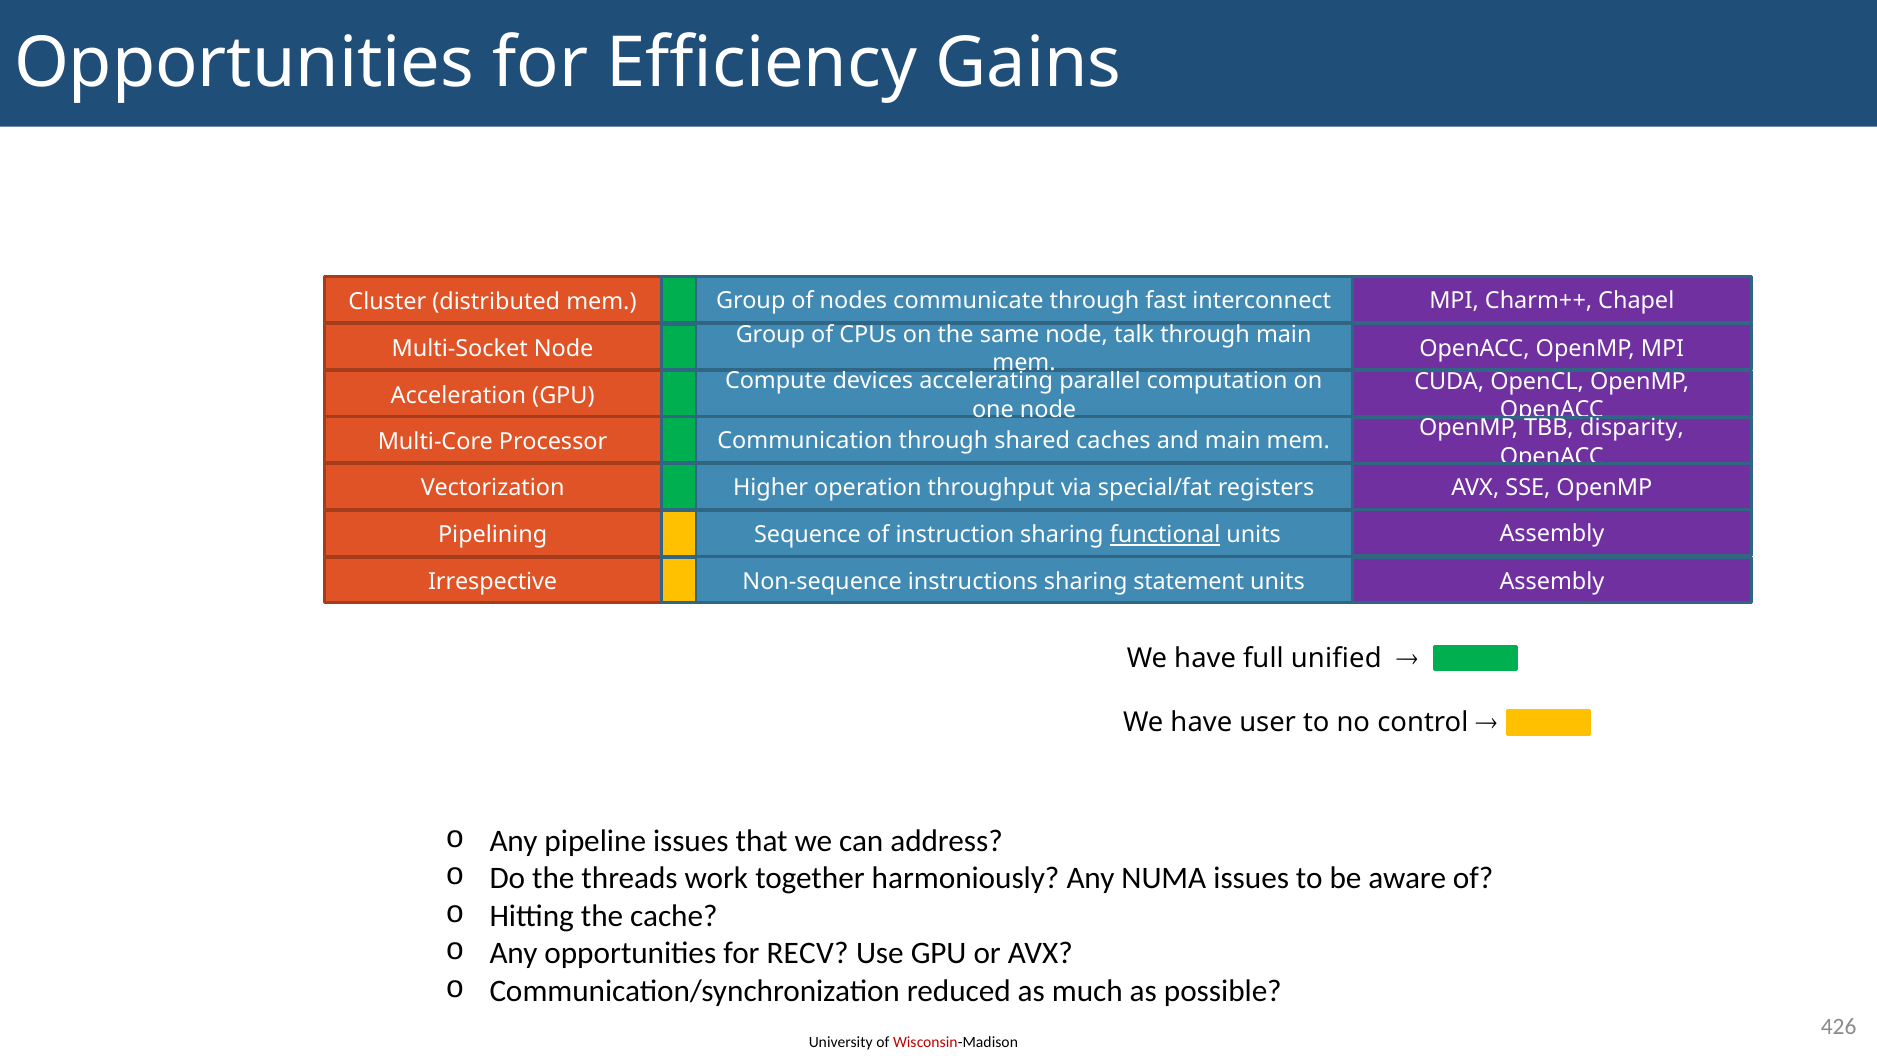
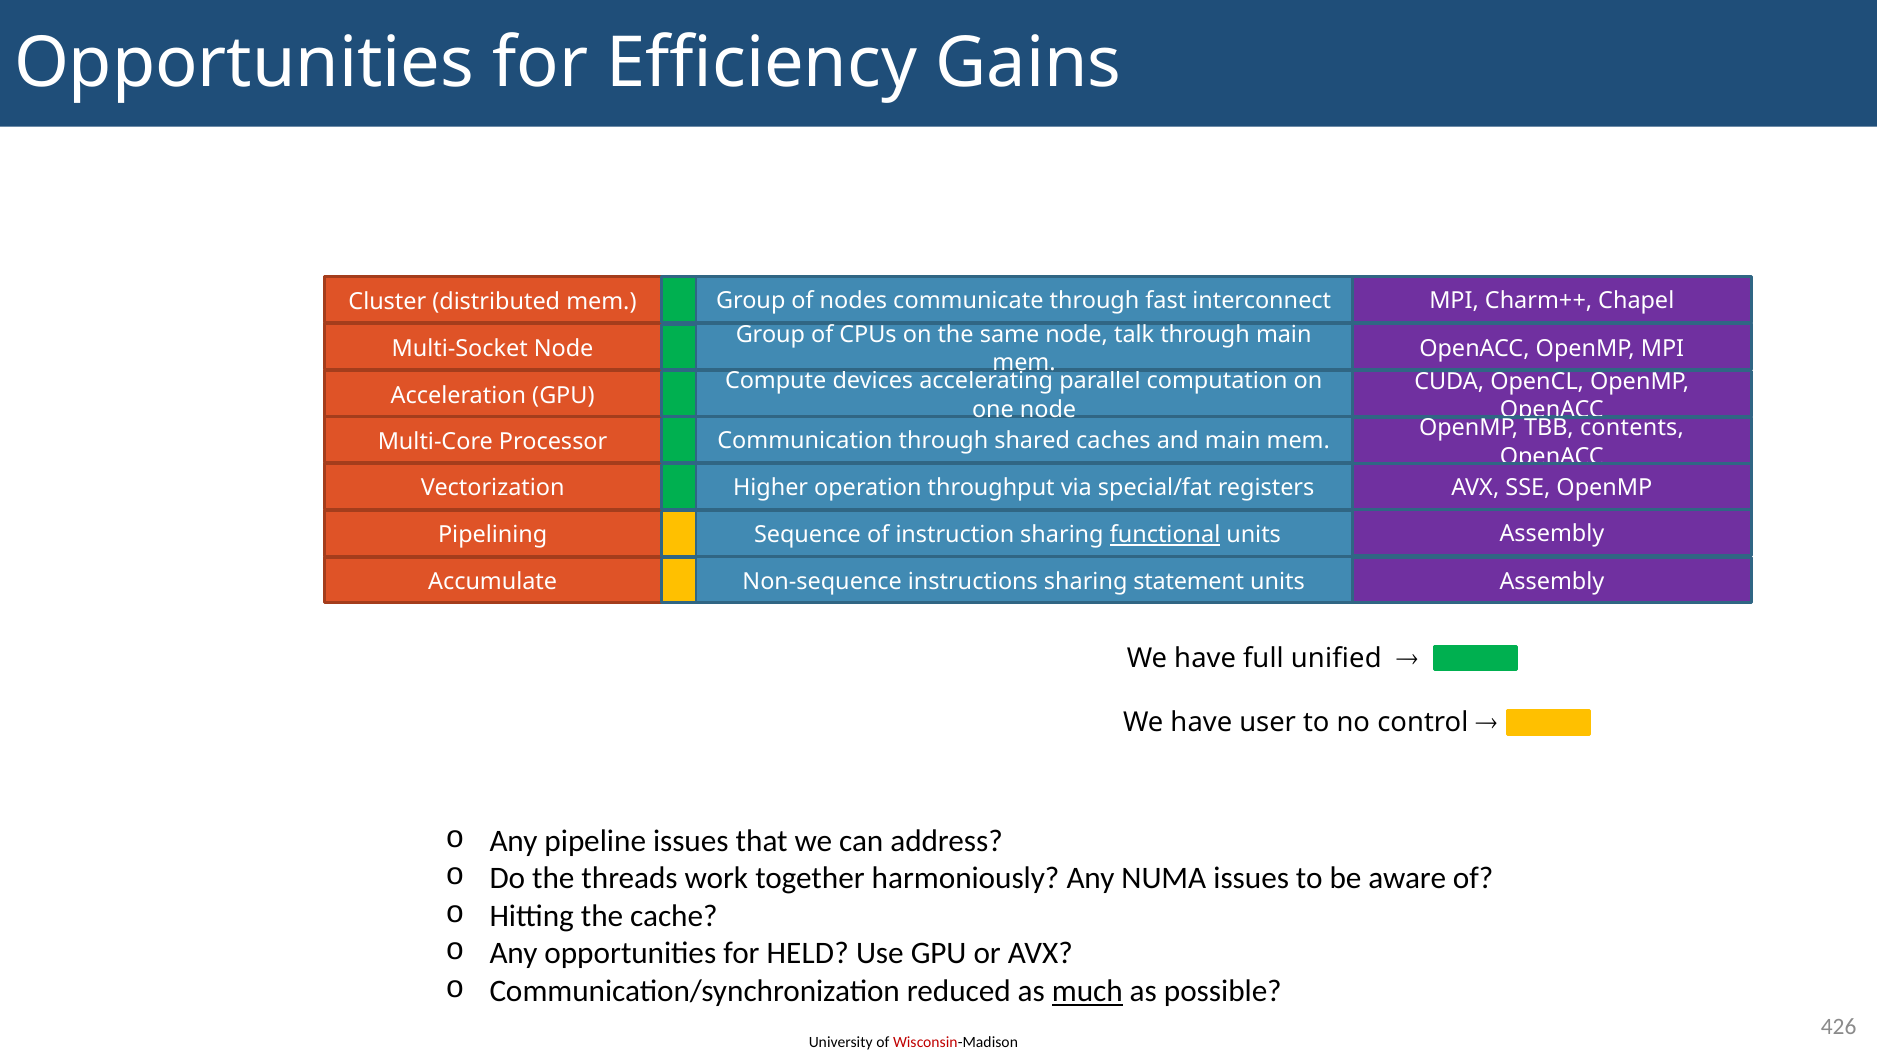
disparity: disparity -> contents
Irrespective: Irrespective -> Accumulate
RECV: RECV -> HELD
much underline: none -> present
